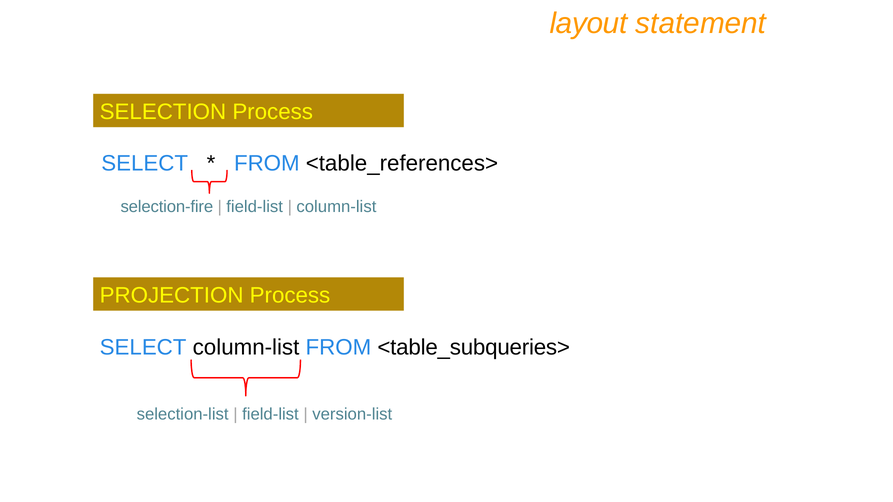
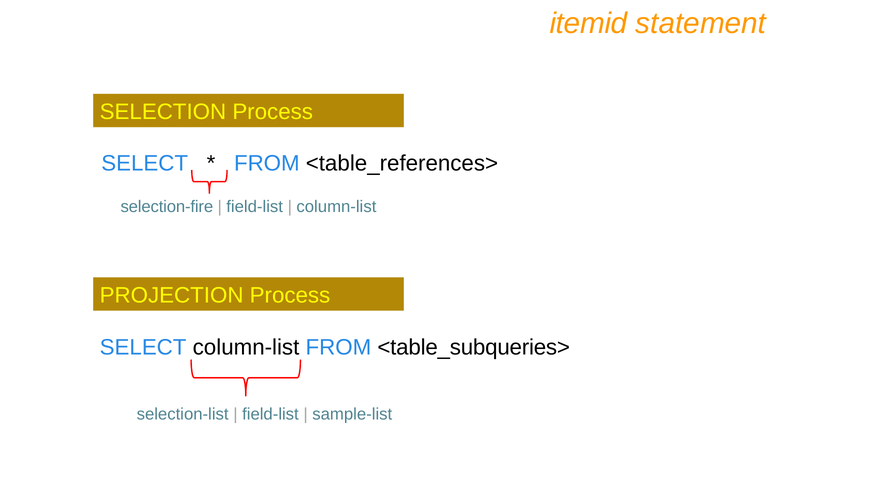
layout: layout -> itemid
version-list: version-list -> sample-list
